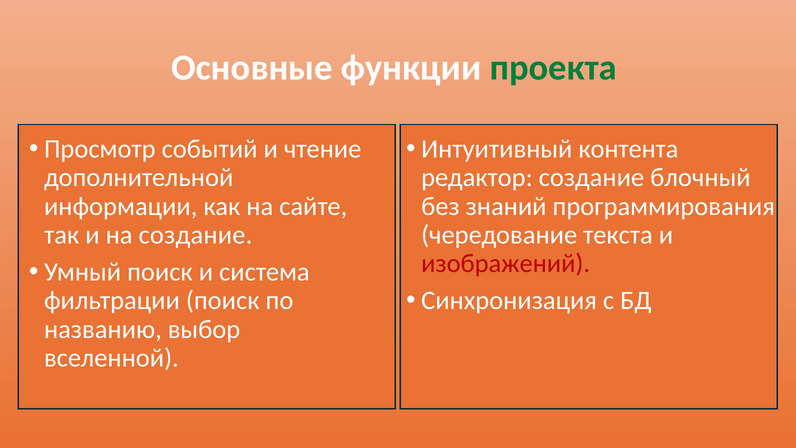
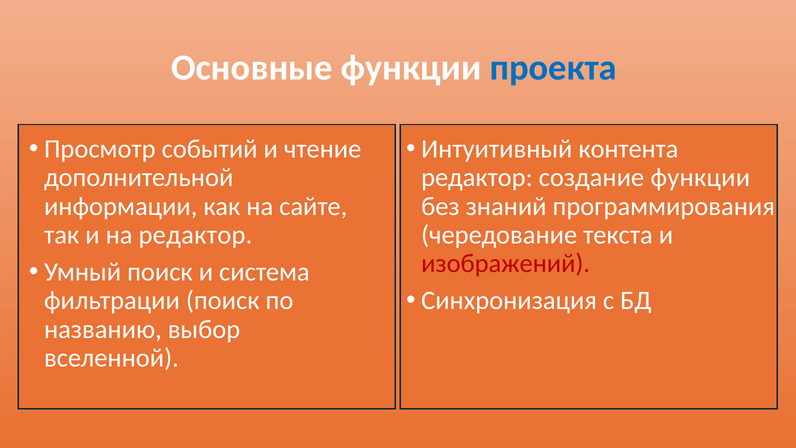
проекта colour: green -> blue
создание блочный: блочный -> функции
на создание: создание -> редактор
